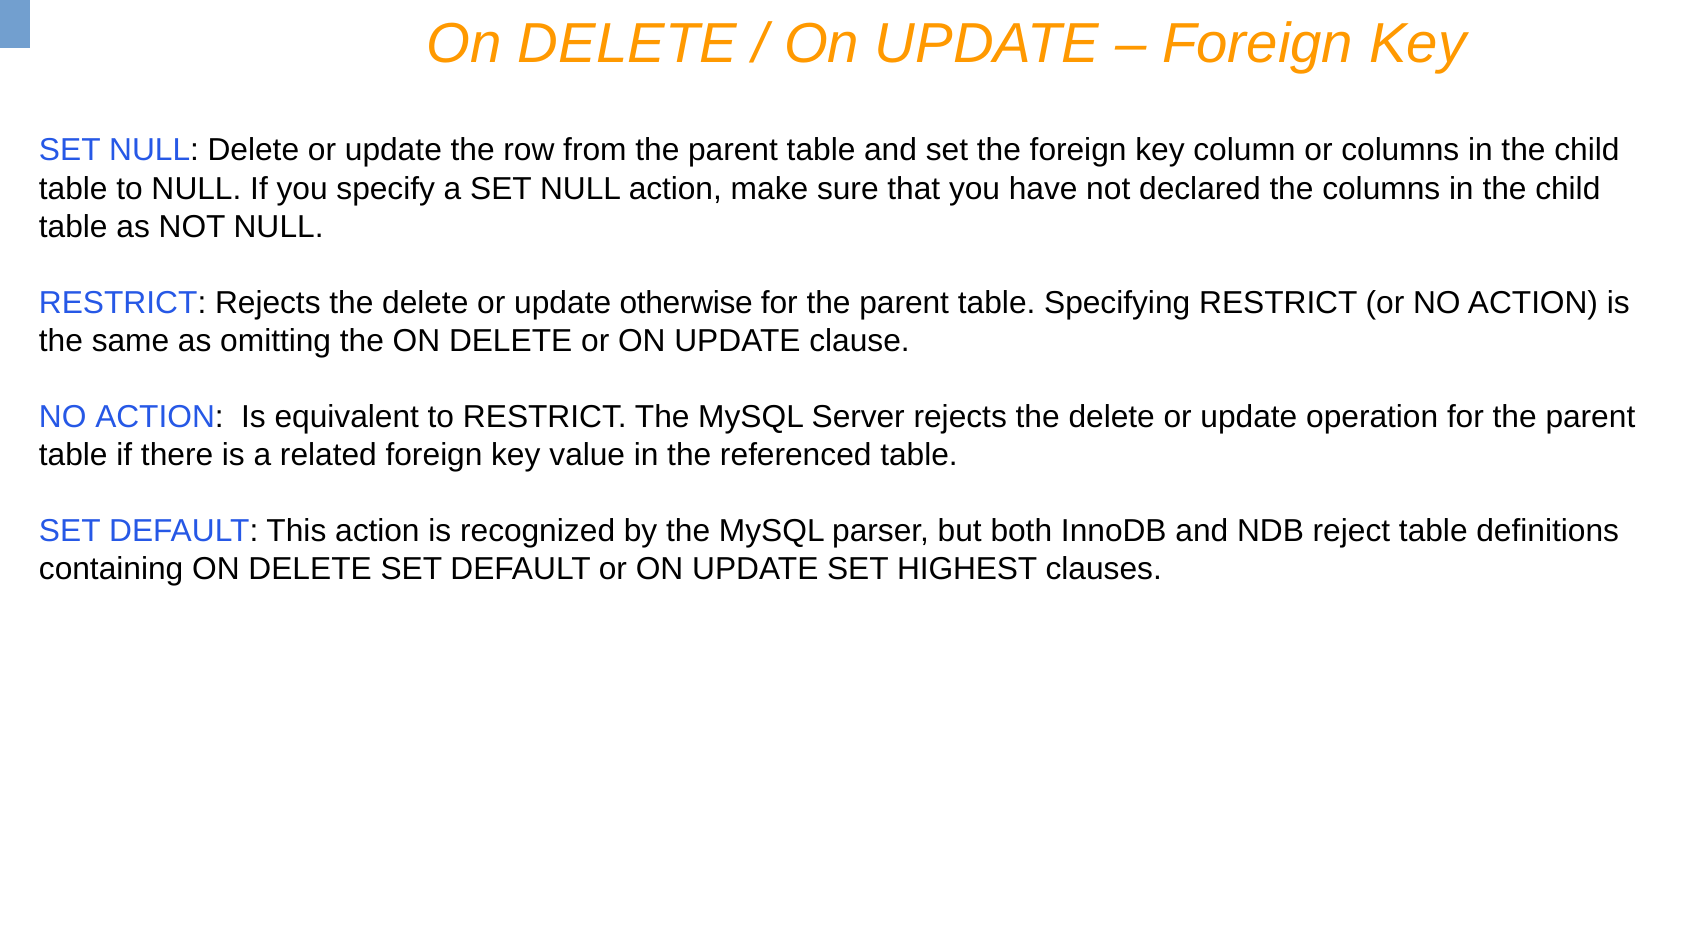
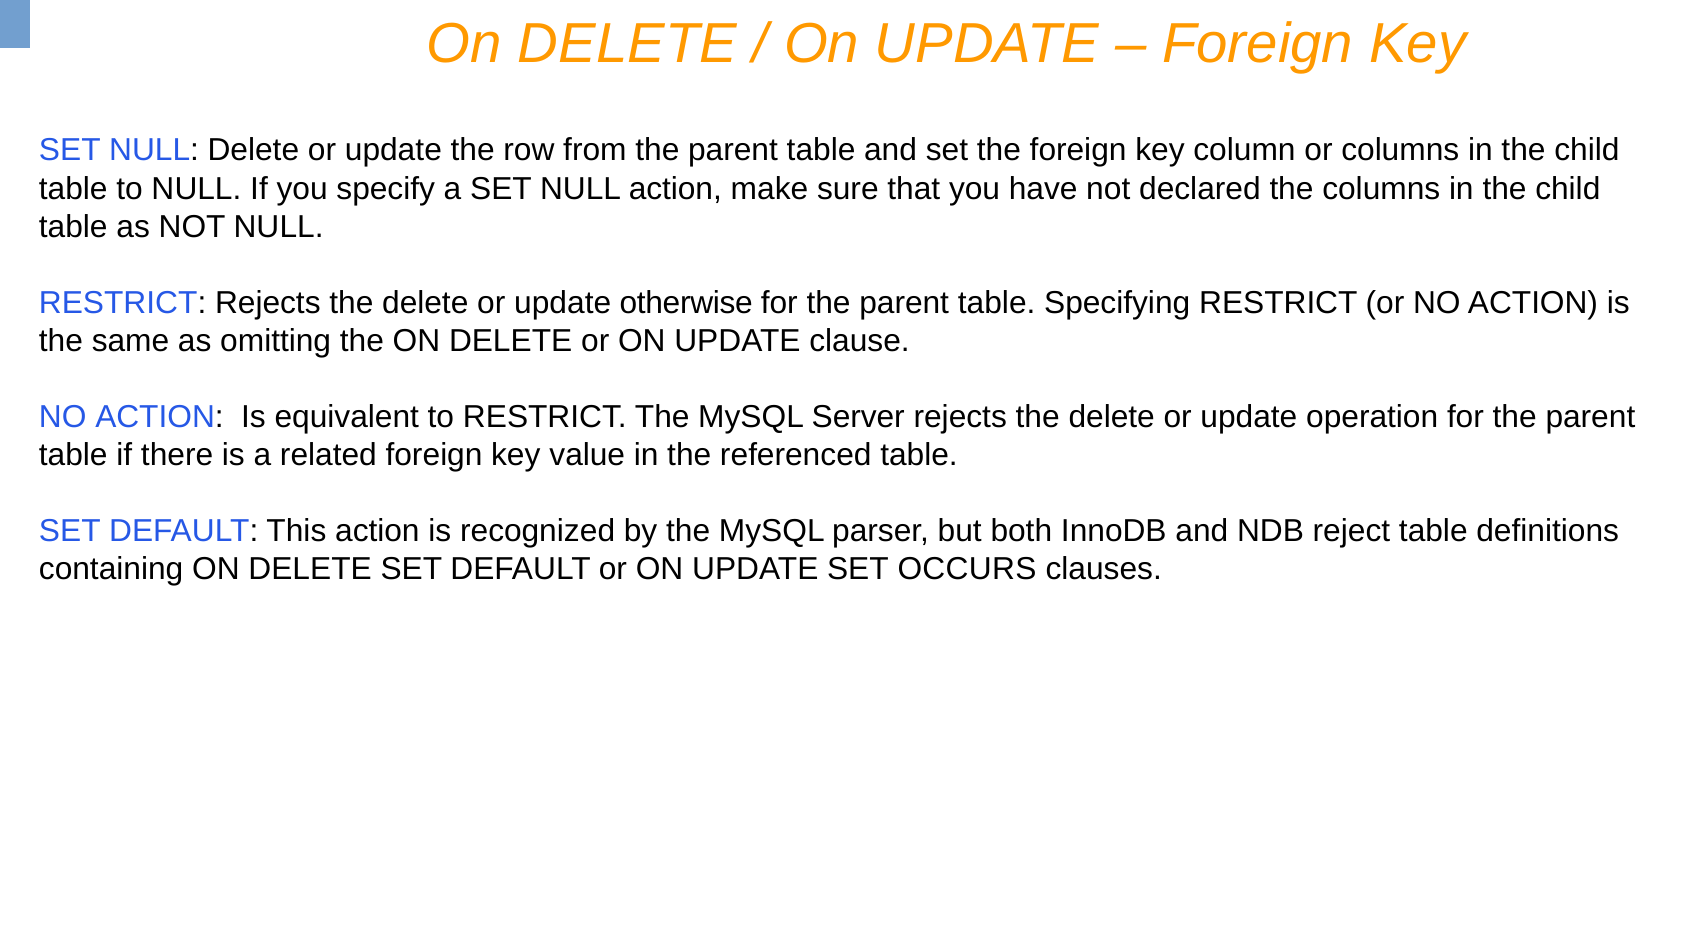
HIGHEST: HIGHEST -> OCCURS
